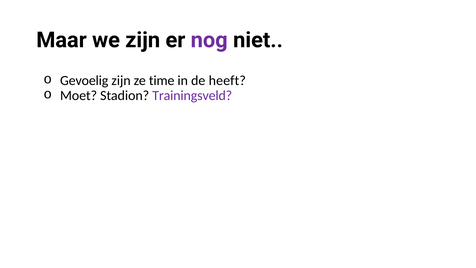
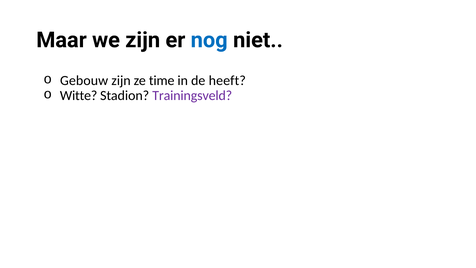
nog colour: purple -> blue
Gevoelig: Gevoelig -> Gebouw
Moet: Moet -> Witte
